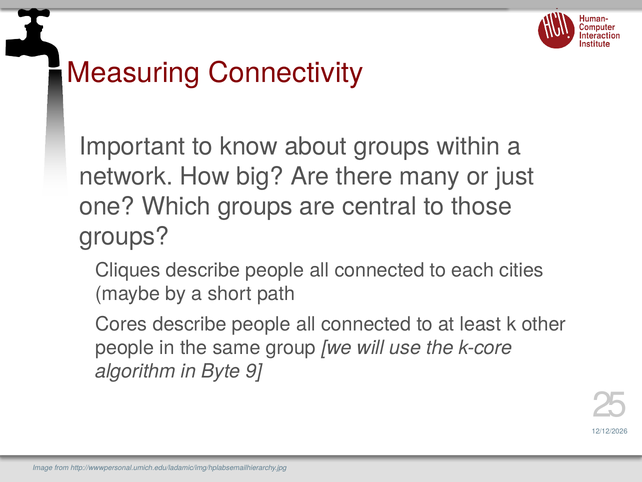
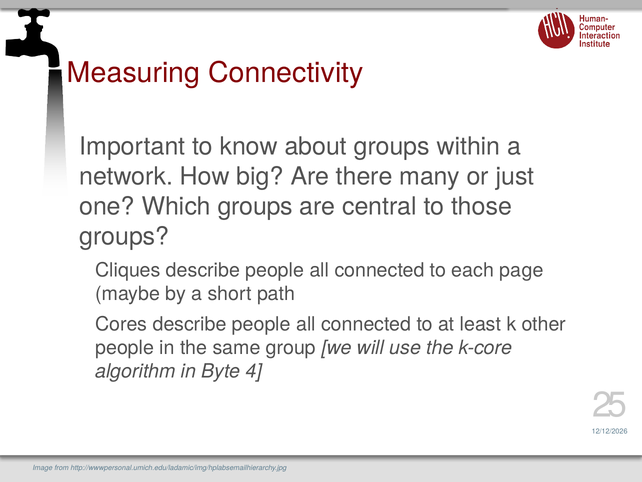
cities: cities -> page
9: 9 -> 4
